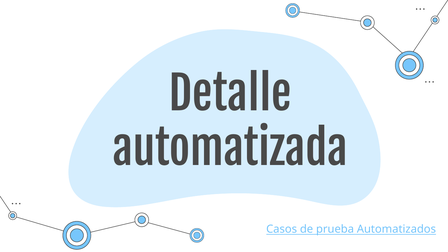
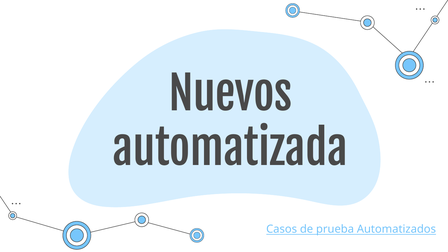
Detalle: Detalle -> Nuevos
